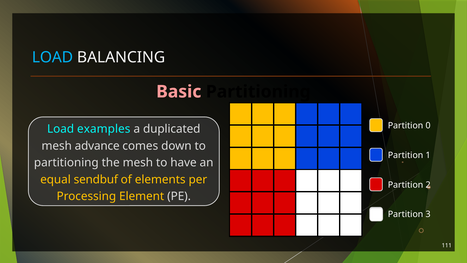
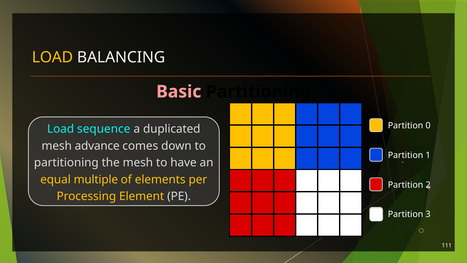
LOAD at (52, 57) colour: light blue -> yellow
examples: examples -> sequence
sendbuf: sendbuf -> multiple
